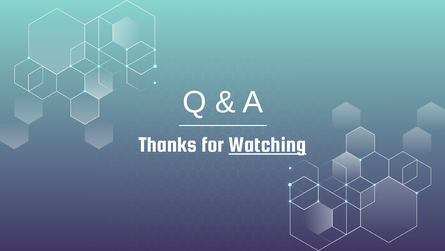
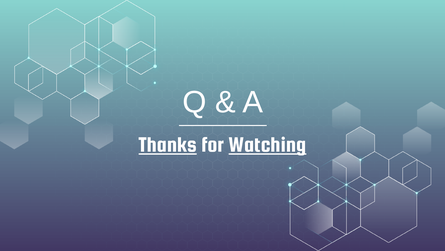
Thanks underline: none -> present
